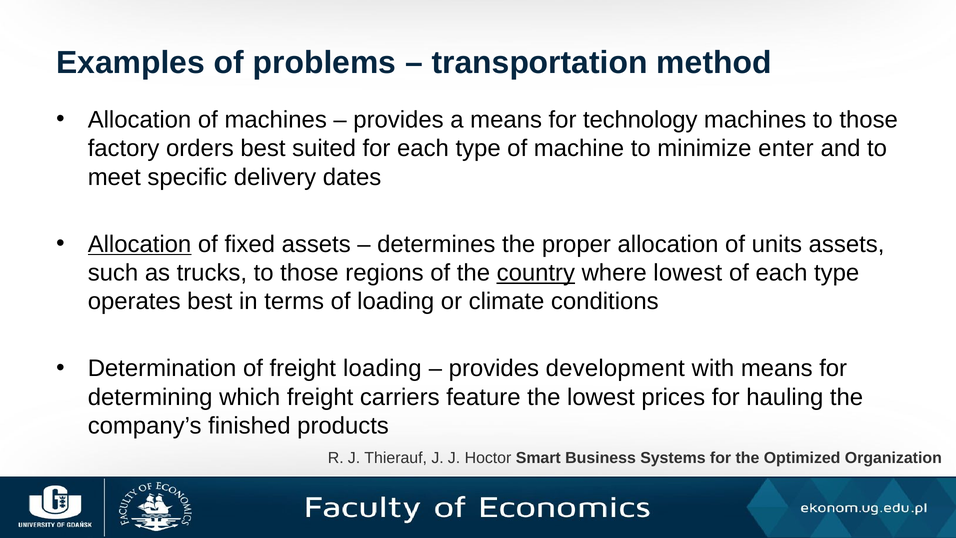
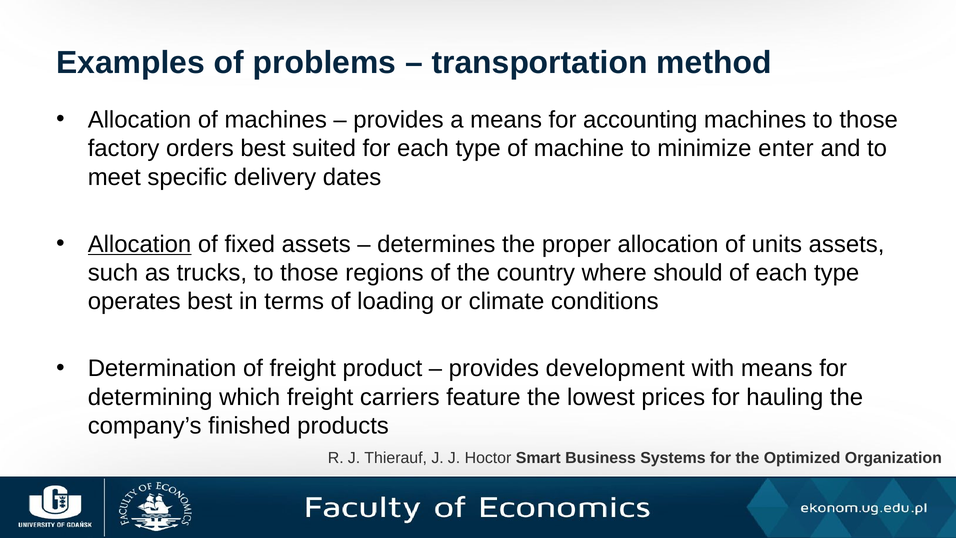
technology: technology -> accounting
country underline: present -> none
where lowest: lowest -> should
freight loading: loading -> product
